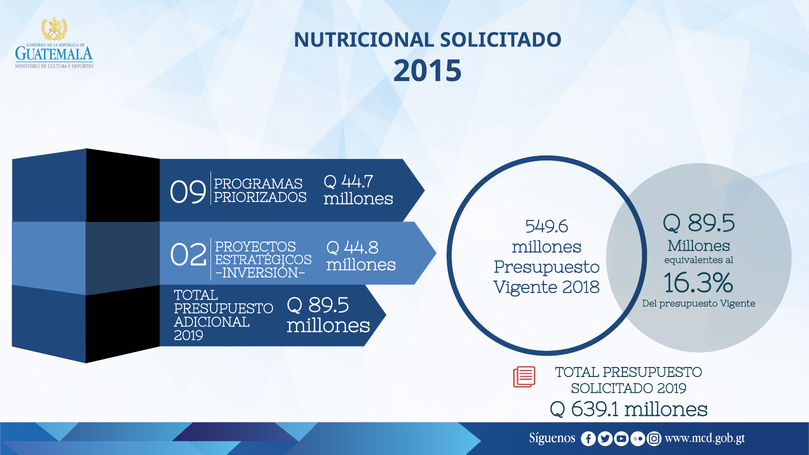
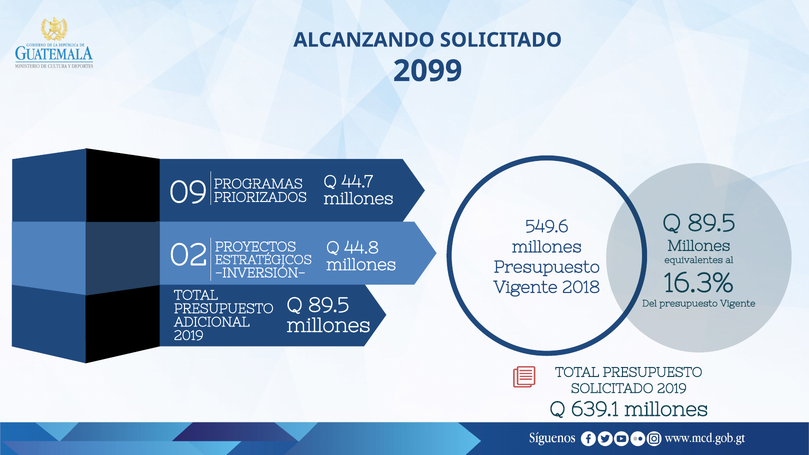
NUTRICIONAL: NUTRICIONAL -> ALCANZANDO
2015: 2015 -> 2099
